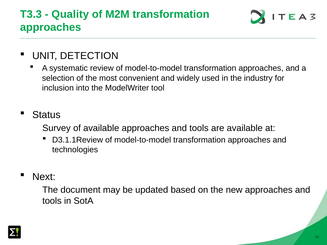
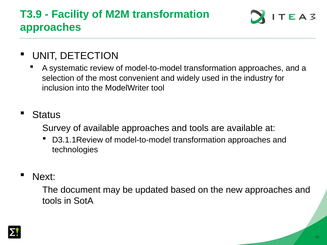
T3.3: T3.3 -> T3.9
Quality: Quality -> Facility
